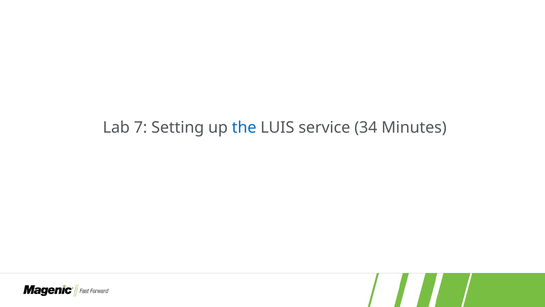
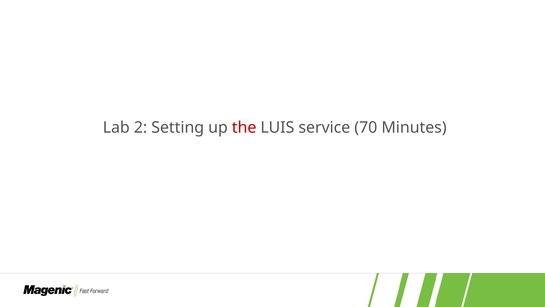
7: 7 -> 2
the colour: blue -> red
34: 34 -> 70
